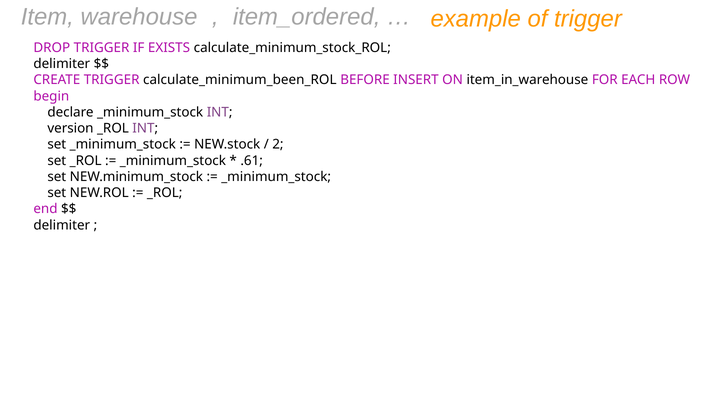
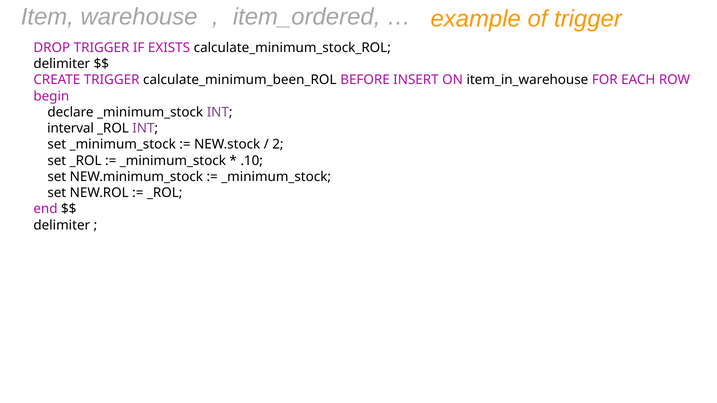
version: version -> interval
.61: .61 -> .10
